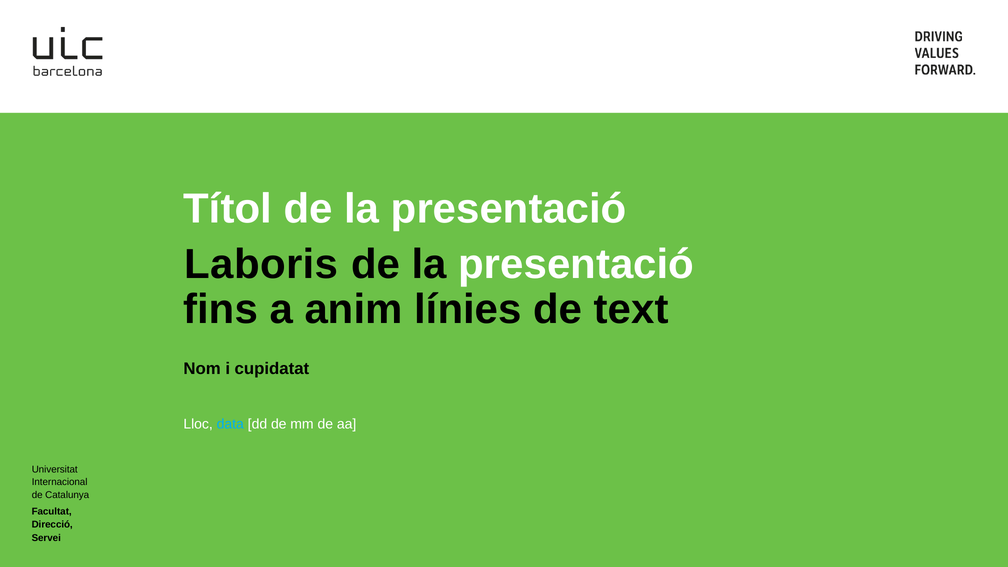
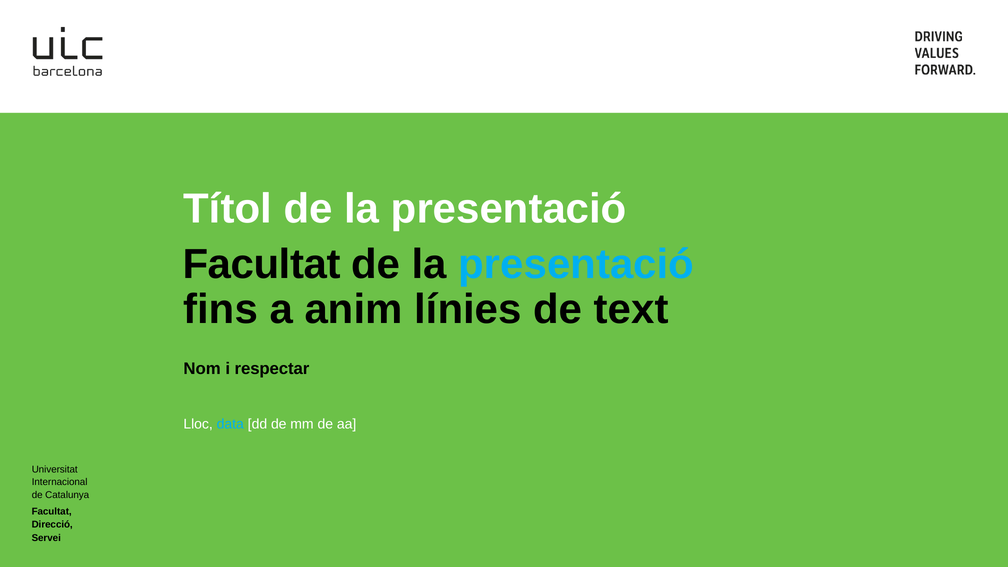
Laboris at (261, 264): Laboris -> Facultat
presentació at (576, 264) colour: white -> light blue
cupidatat: cupidatat -> respectar
